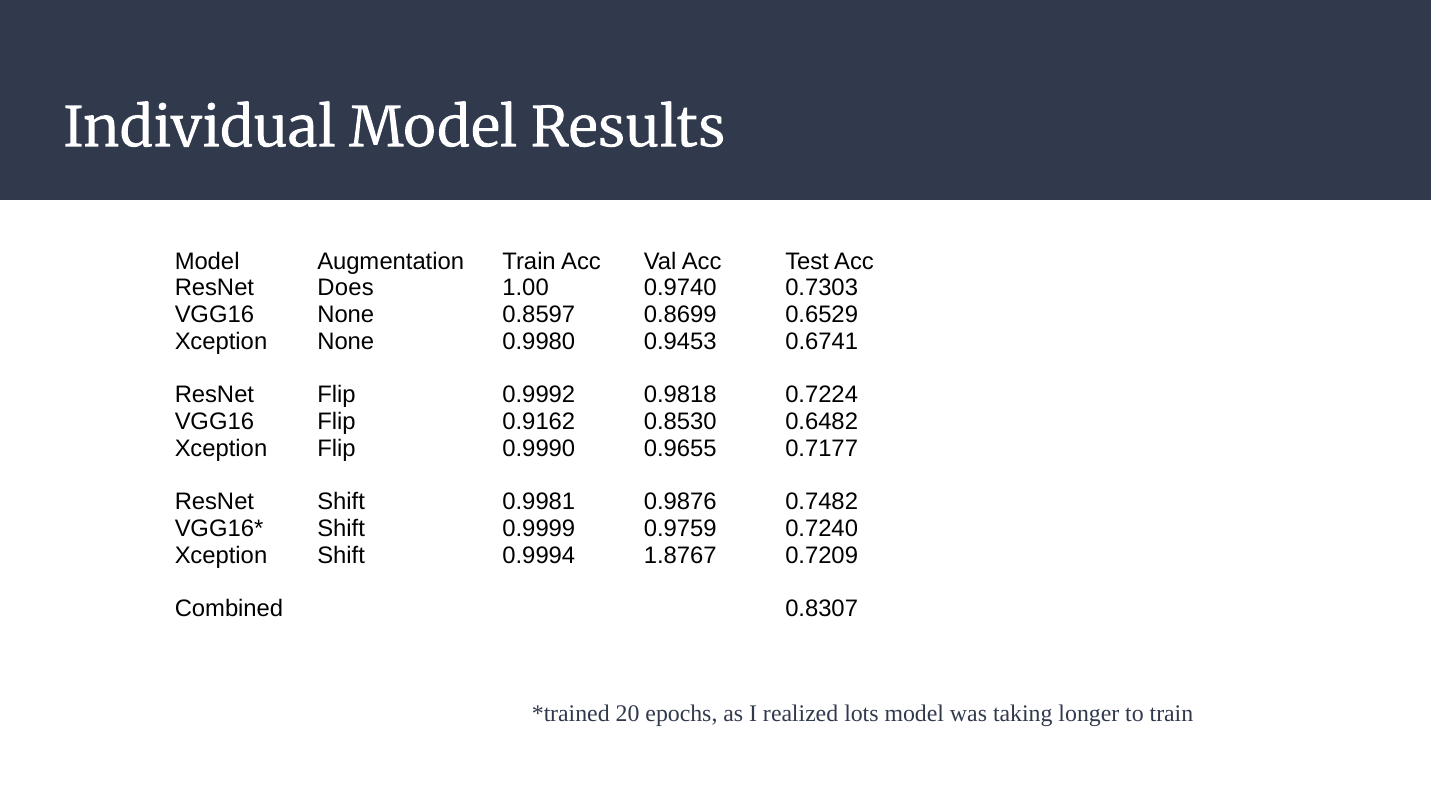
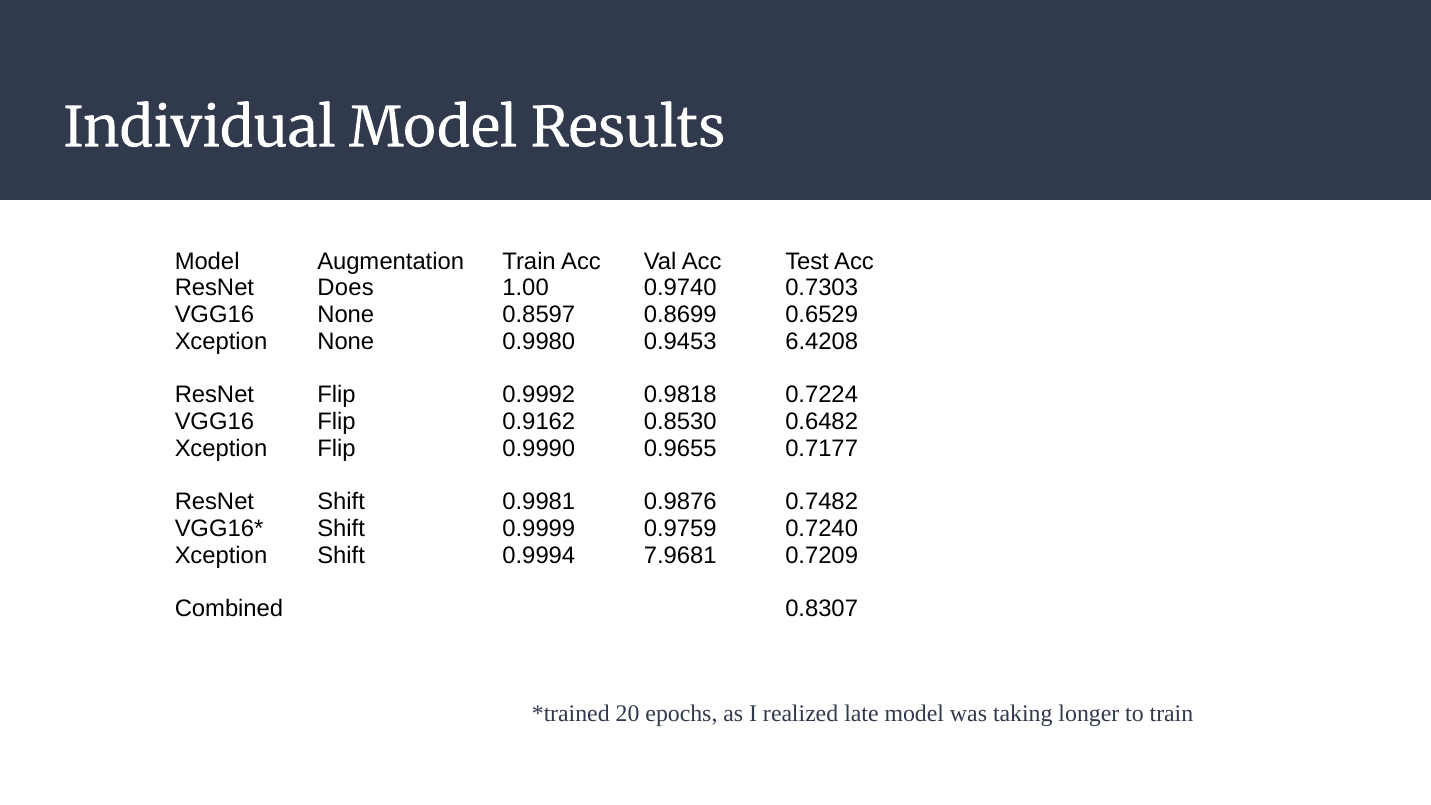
0.6741: 0.6741 -> 6.4208
1.8767: 1.8767 -> 7.9681
lots: lots -> late
